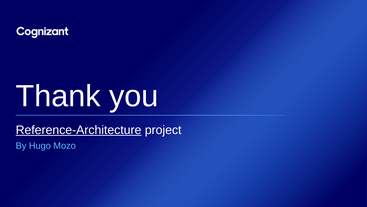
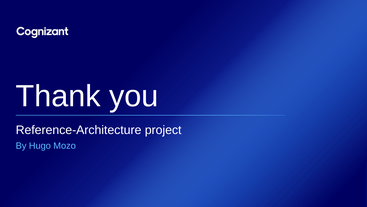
Reference-Architecture underline: present -> none
